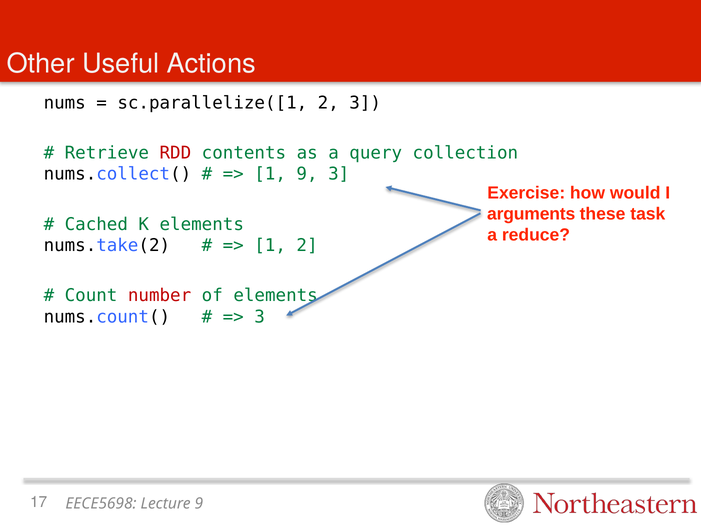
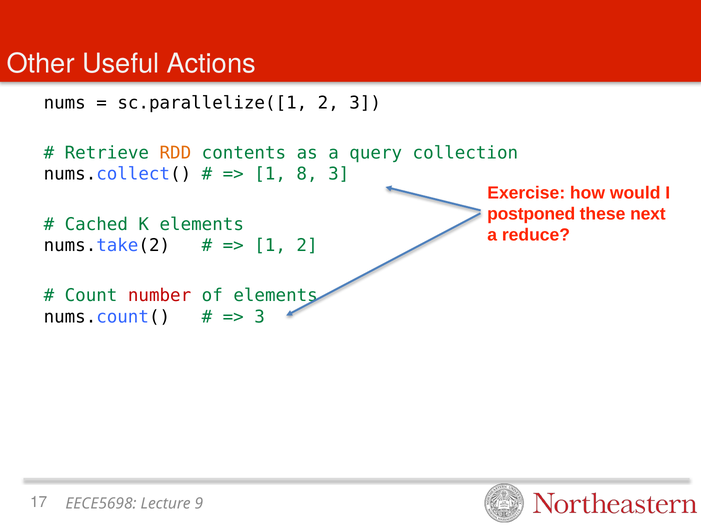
RDD colour: red -> orange
1 9: 9 -> 8
arguments: arguments -> postponed
task: task -> next
